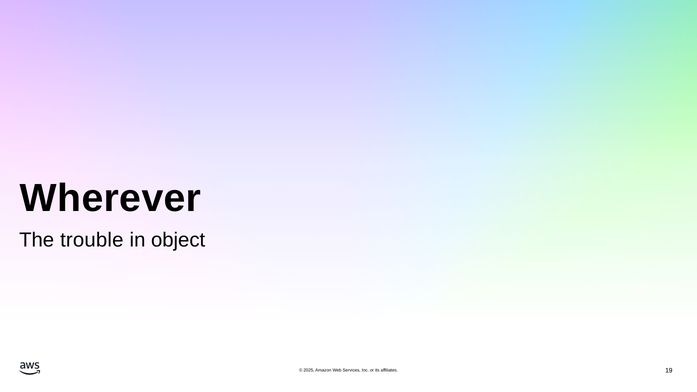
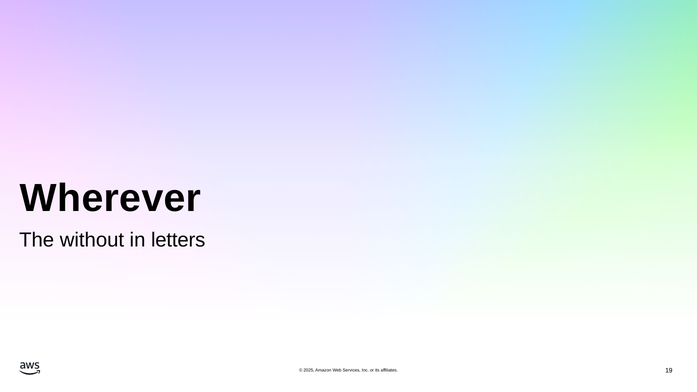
trouble: trouble -> without
object: object -> letters
